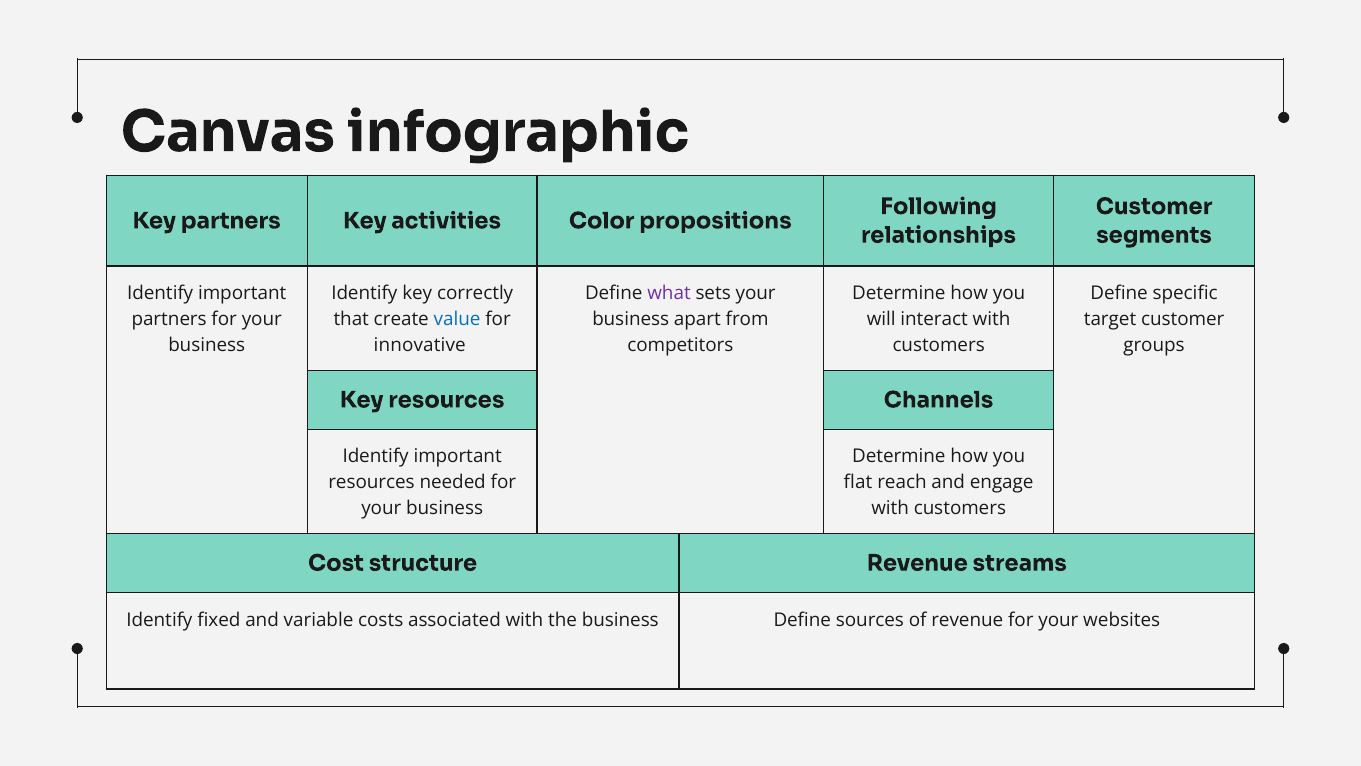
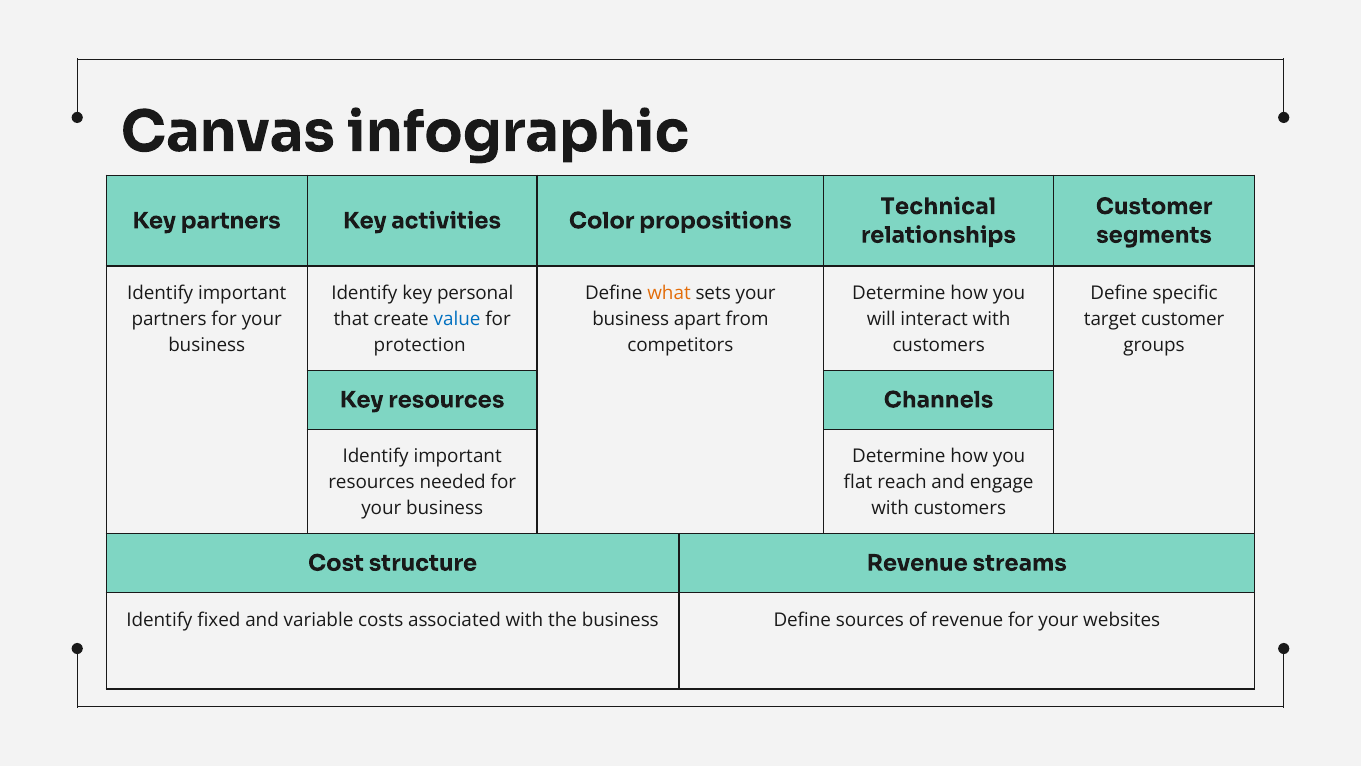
Following: Following -> Technical
correctly: correctly -> personal
what colour: purple -> orange
innovative: innovative -> protection
